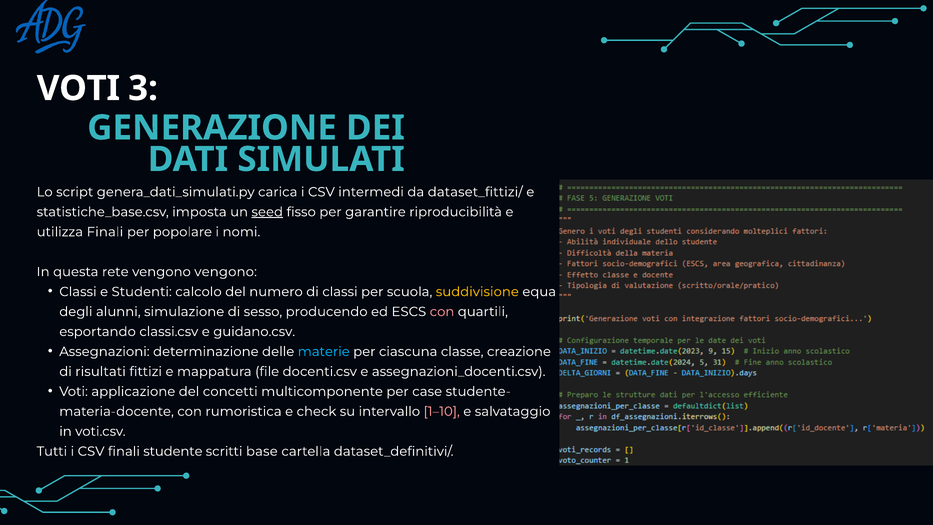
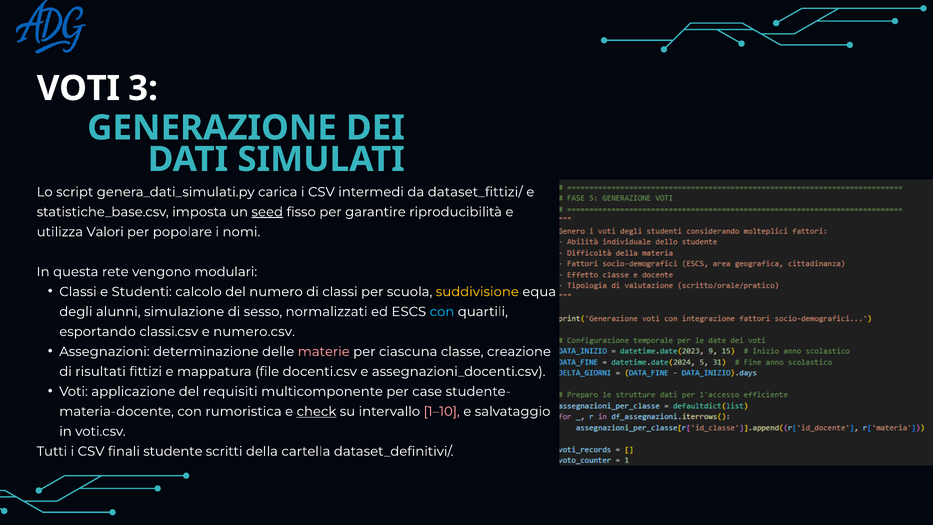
utilizza Finali: Finali -> Valori
vengono vengono: vengono -> modulari
producendo: producendo -> normalizzati
con at (442, 312) colour: pink -> light blue
guidano.csv: guidano.csv -> numero.csv
materie colour: light blue -> pink
concetti: concetti -> requisiti
check underline: none -> present
base: base -> della
